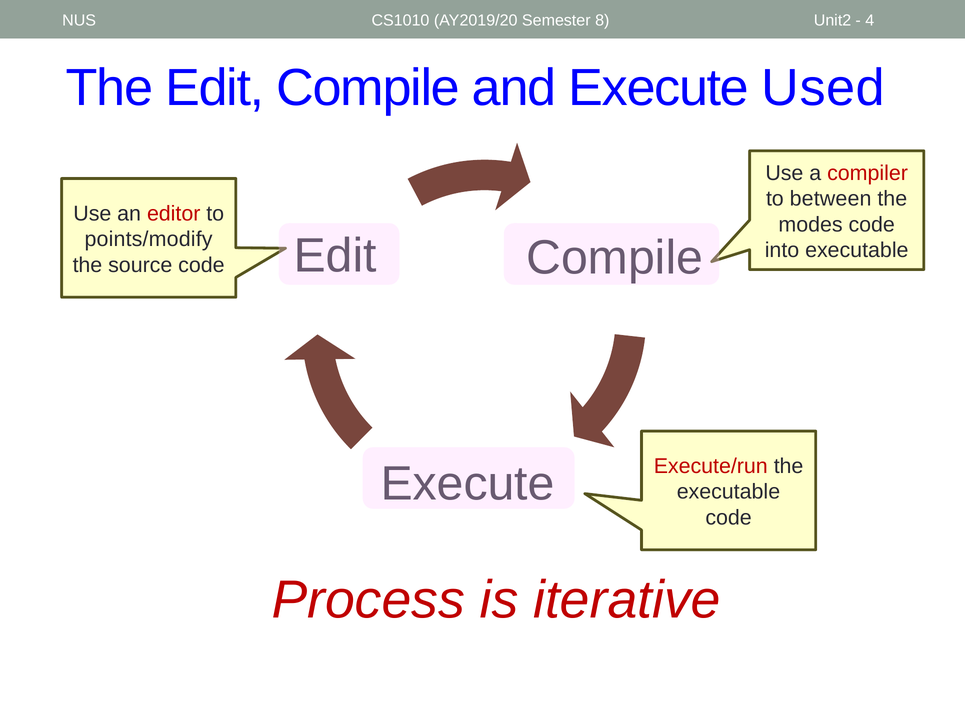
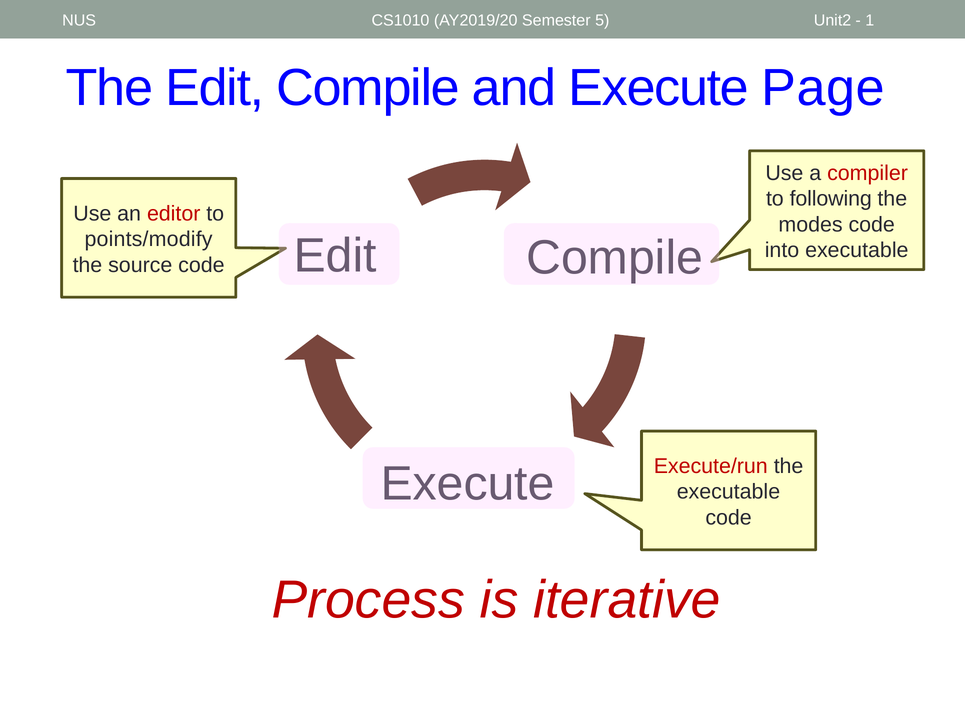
8: 8 -> 5
4: 4 -> 1
Used: Used -> Page
between: between -> following
